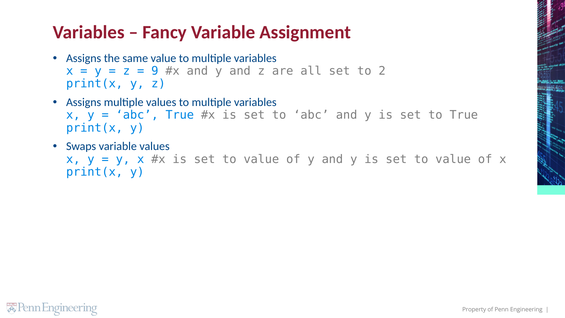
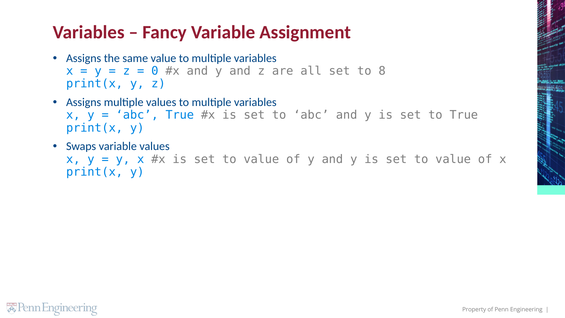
9: 9 -> 0
2: 2 -> 8
